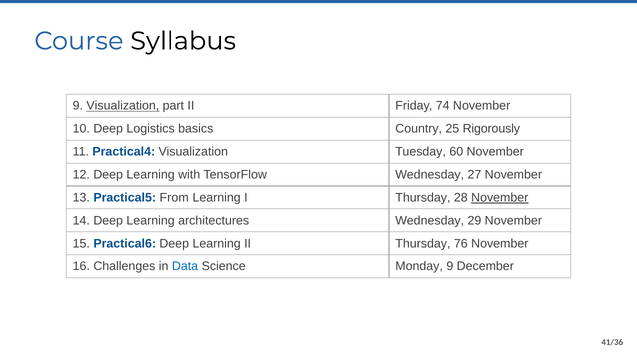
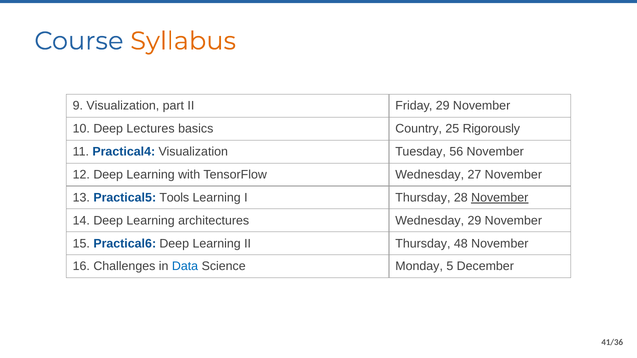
Syllabus colour: black -> orange
Visualization at (123, 106) underline: present -> none
Friday 74: 74 -> 29
Logistics: Logistics -> Lectures
60: 60 -> 56
From: From -> Tools
76: 76 -> 48
Monday 9: 9 -> 5
